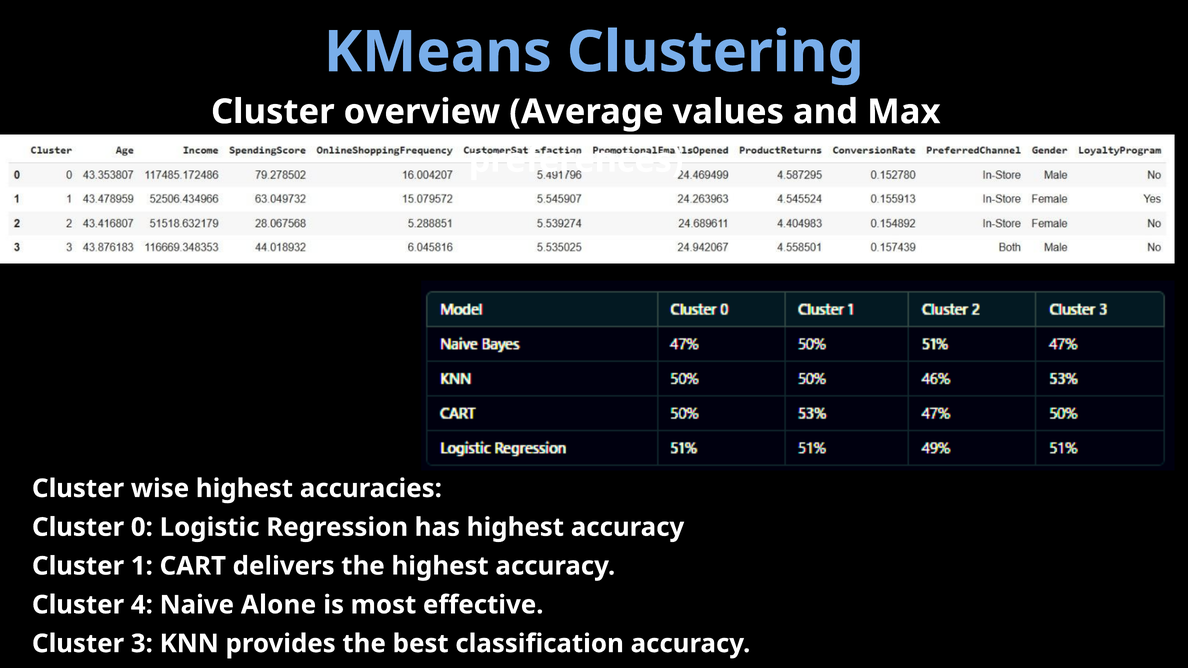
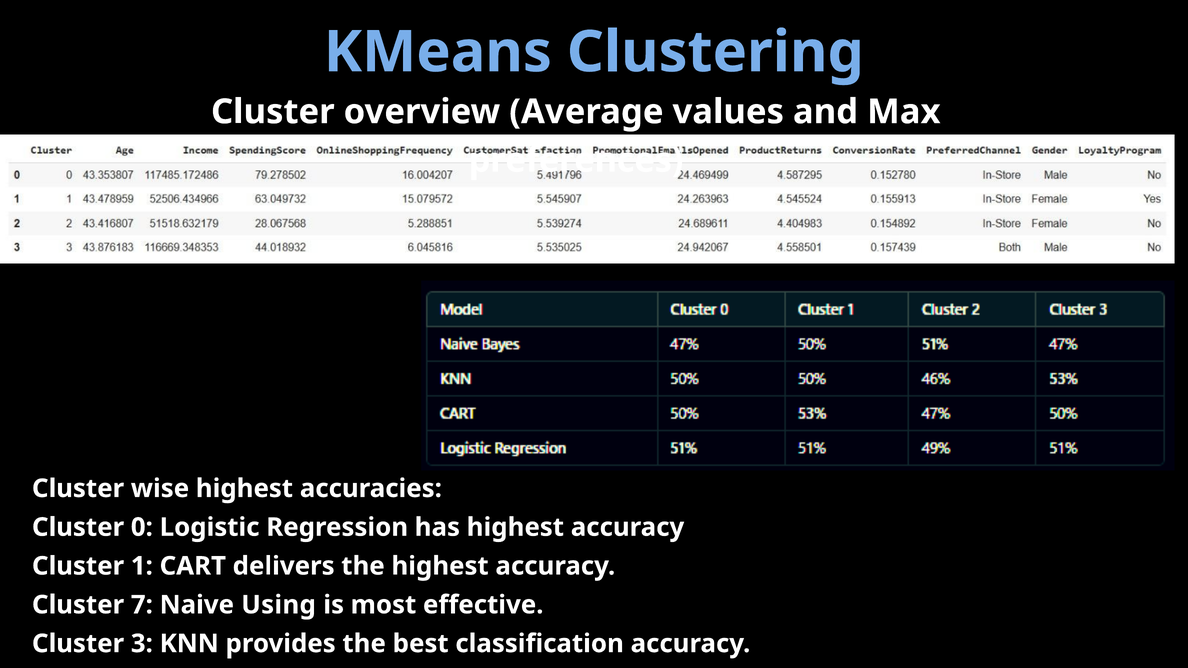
4: 4 -> 7
Alone: Alone -> Using
